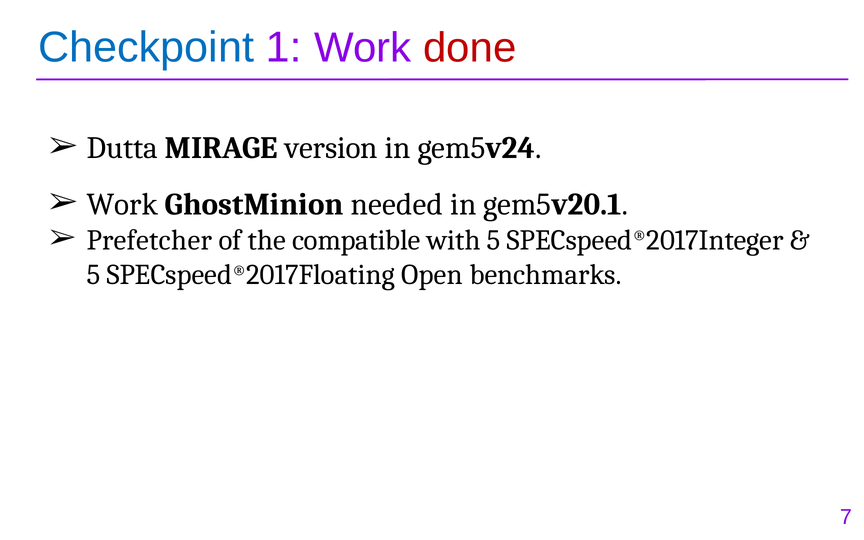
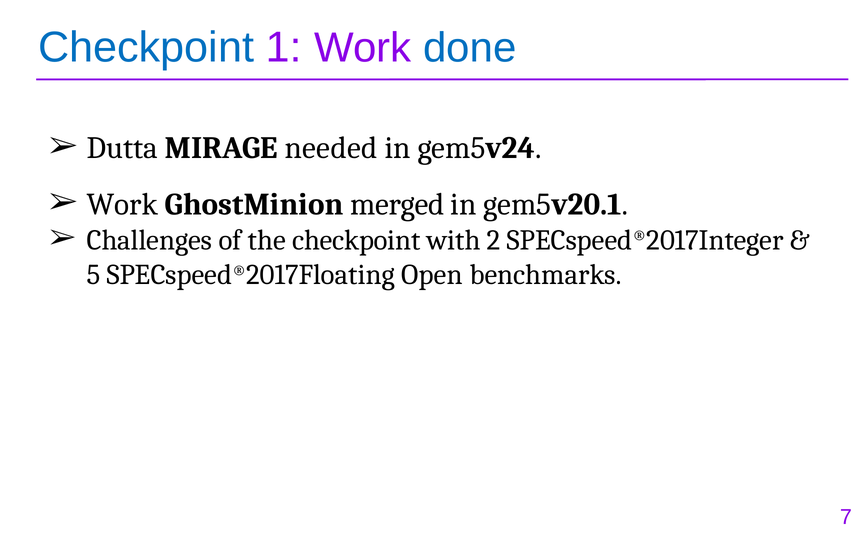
done colour: red -> blue
version: version -> needed
needed: needed -> merged
Prefetcher: Prefetcher -> Challenges
the compatible: compatible -> checkpoint
with 5: 5 -> 2
